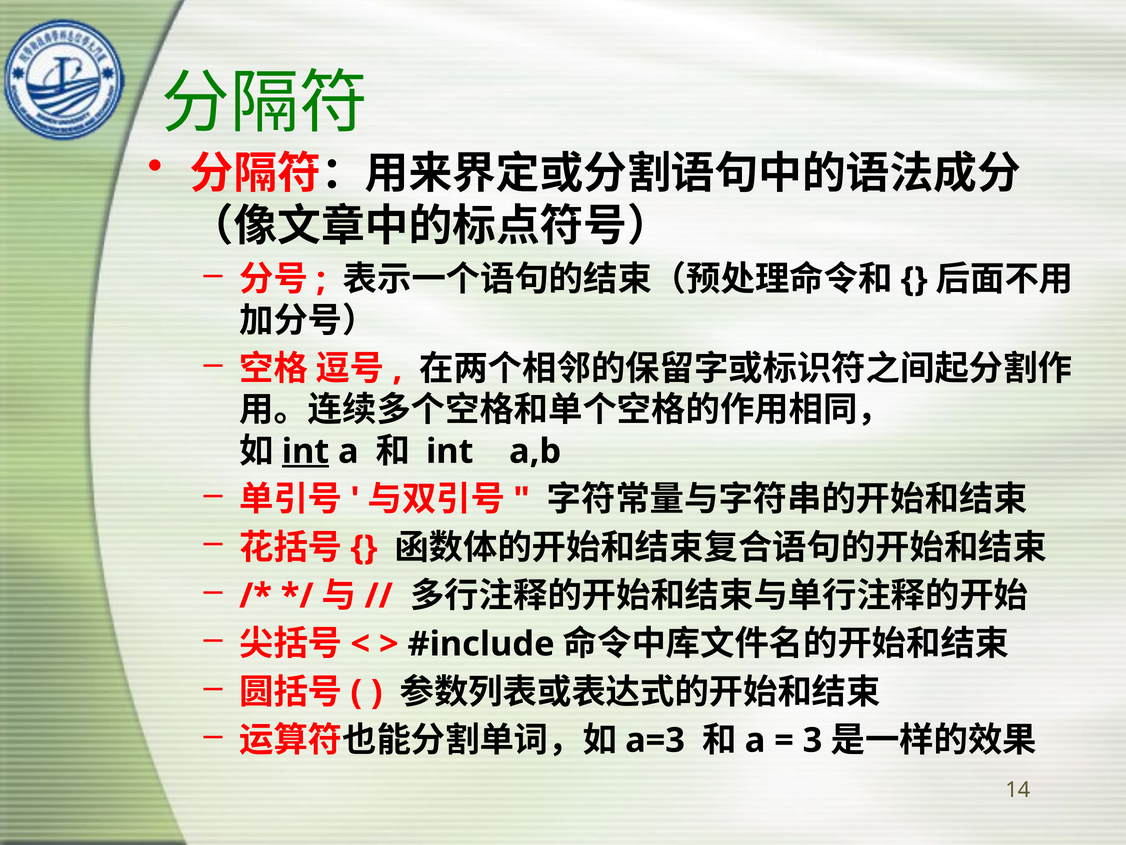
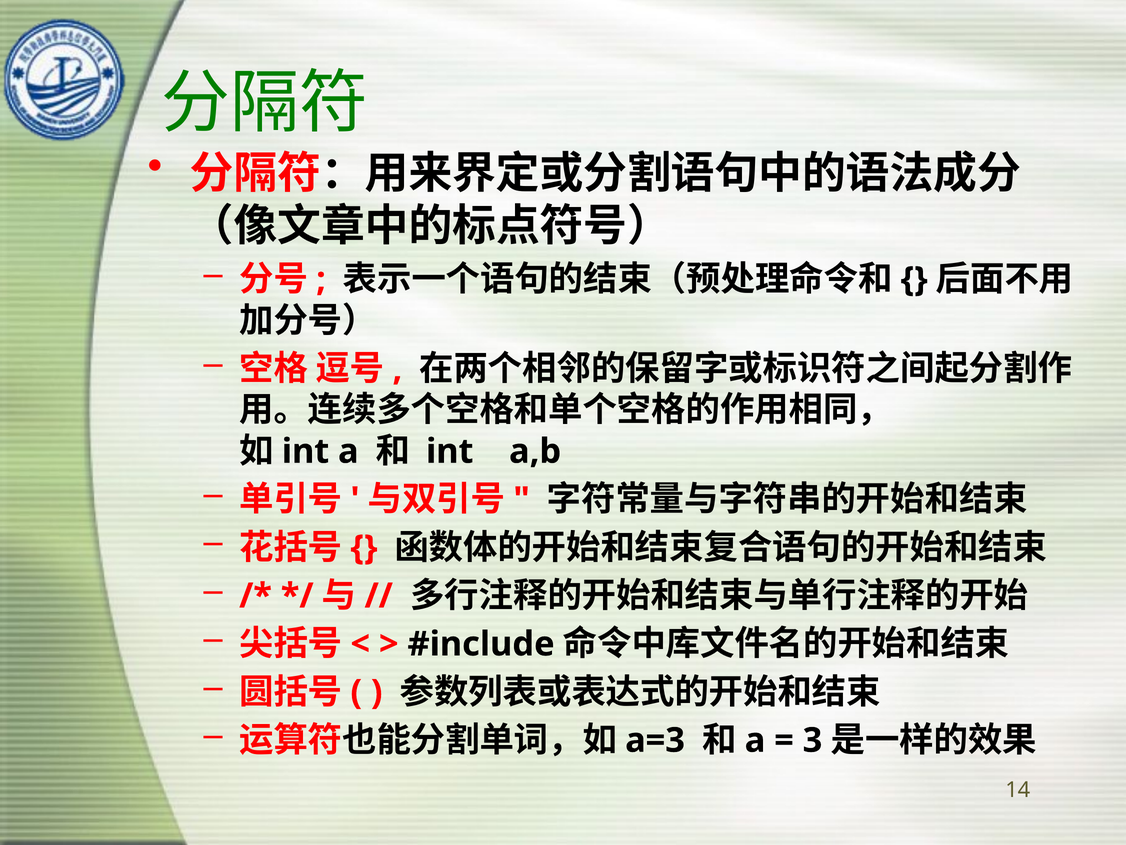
int at (305, 451) underline: present -> none
